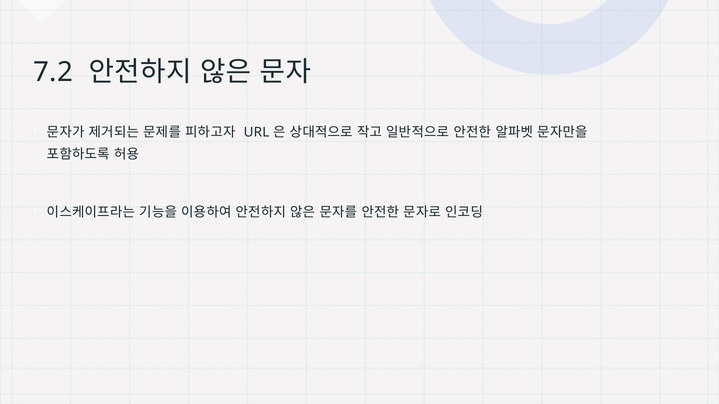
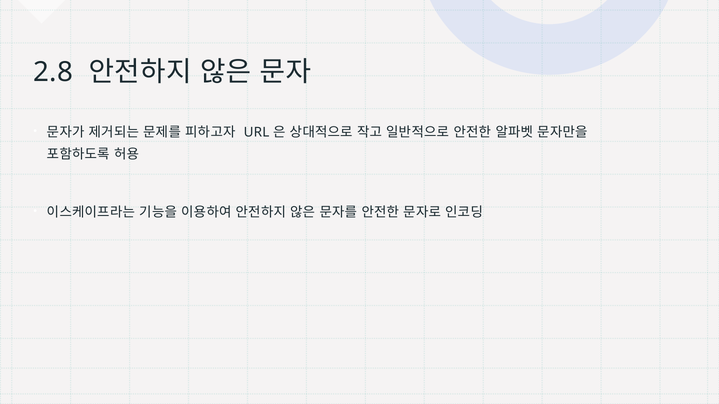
7.2: 7.2 -> 2.8
